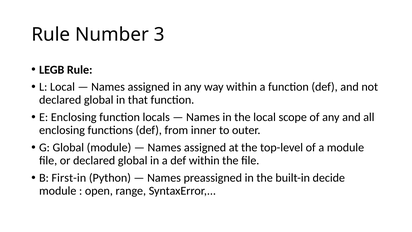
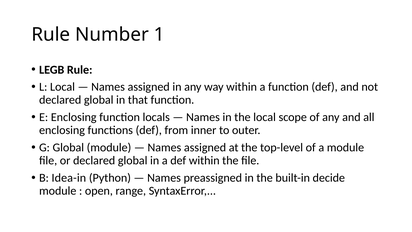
3: 3 -> 1
First-in: First-in -> Idea-in
